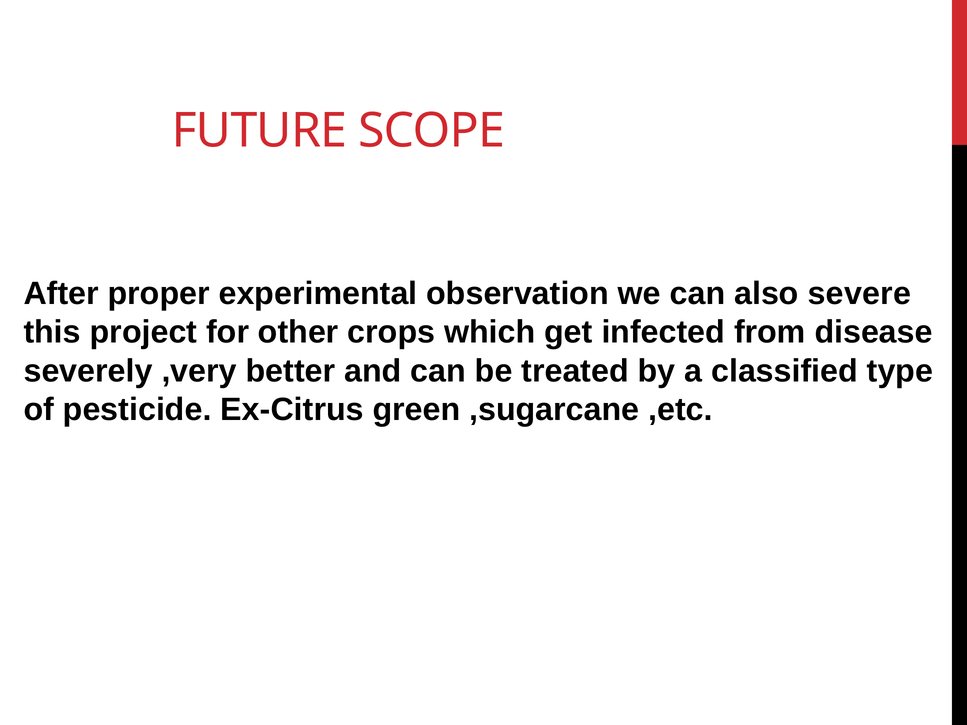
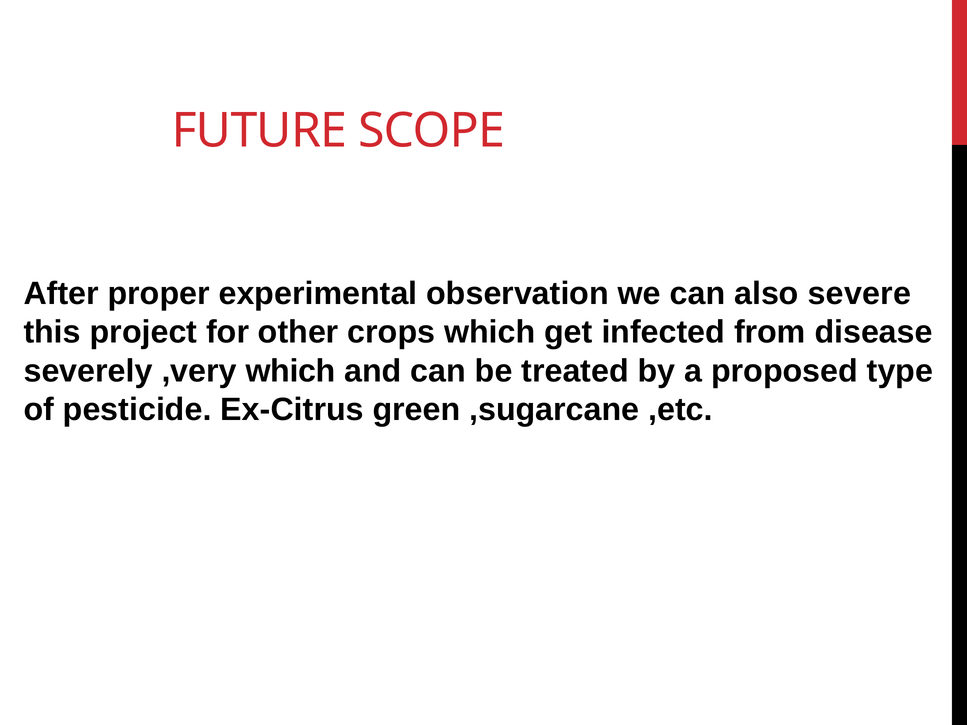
,very better: better -> which
classified: classified -> proposed
